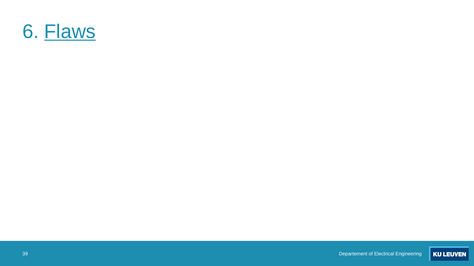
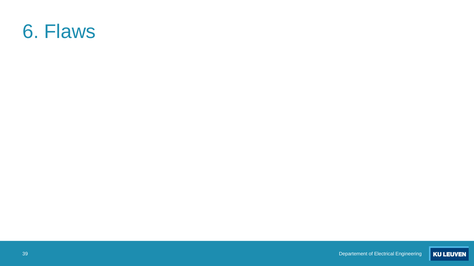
Flaws underline: present -> none
